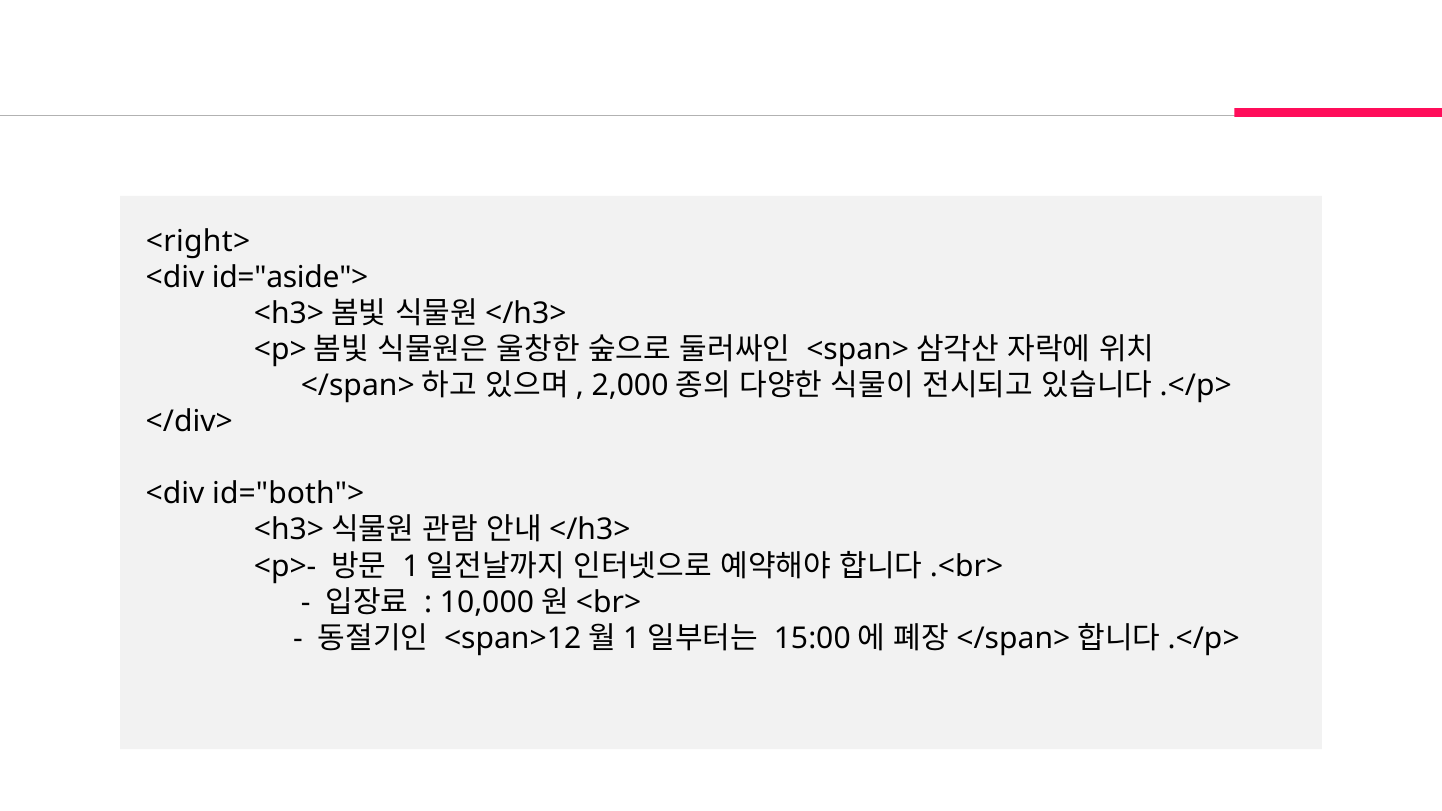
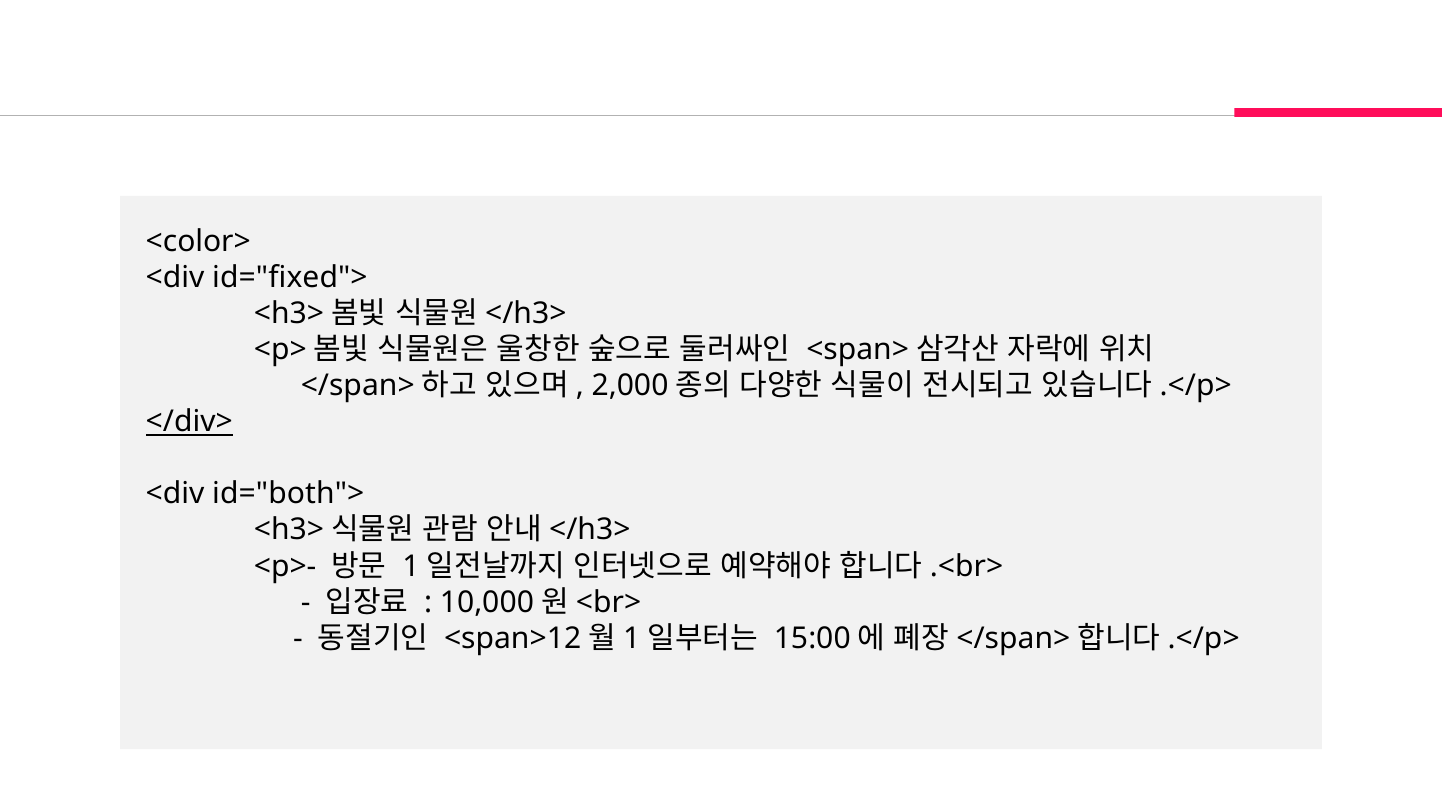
<right>: <right> -> <color>
id="aside">: id="aside"> -> id="fixed">
</div> underline: none -> present
